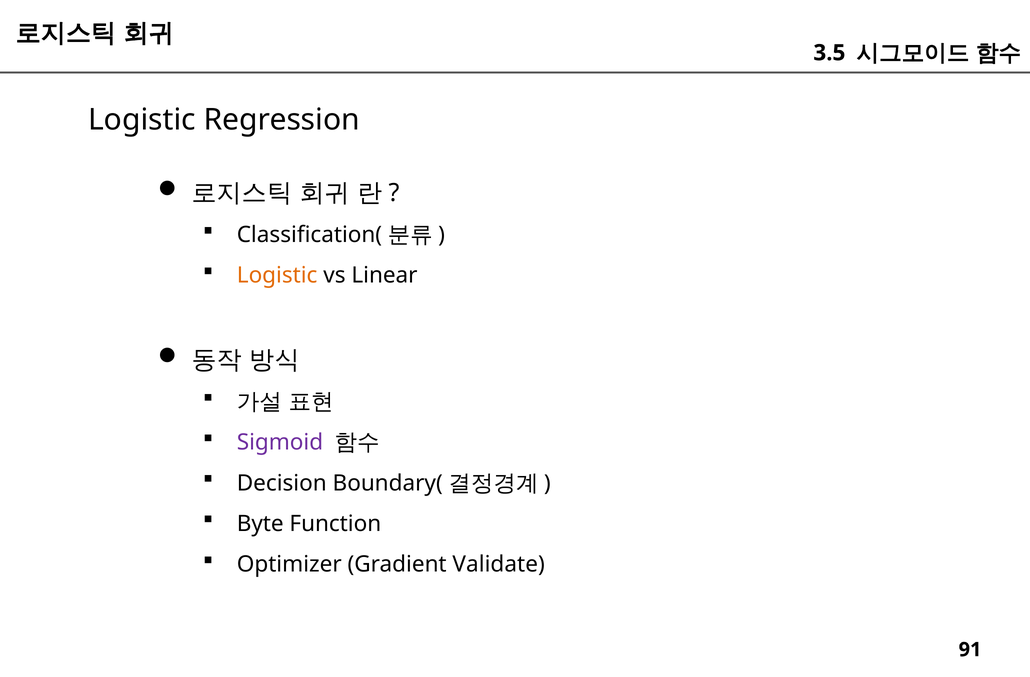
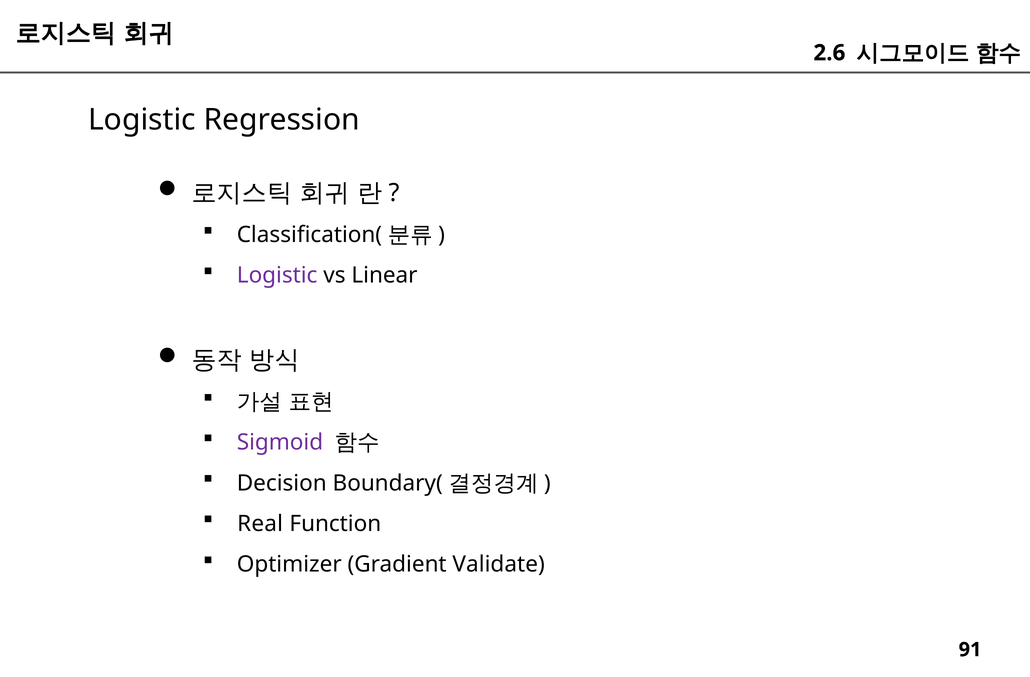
3.5: 3.5 -> 2.6
Logistic at (277, 275) colour: orange -> purple
Byte: Byte -> Real
